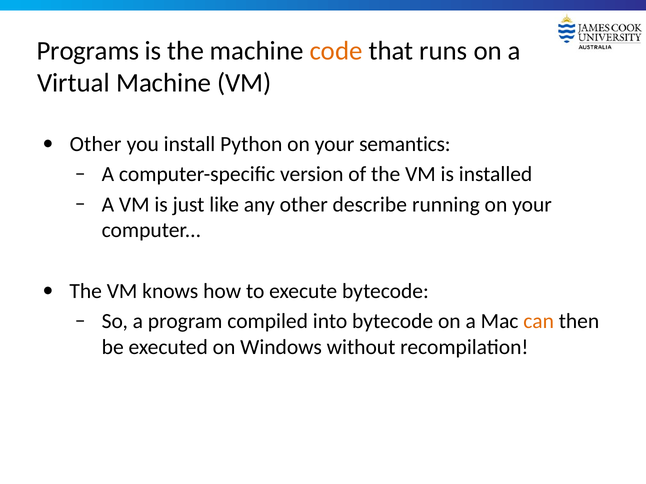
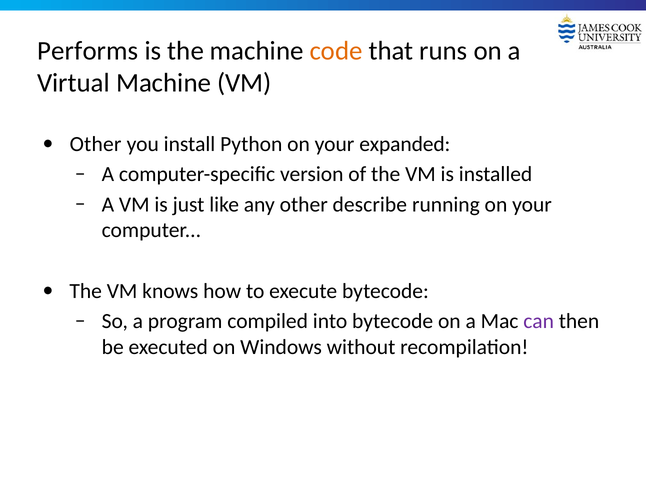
Programs: Programs -> Performs
semantics: semantics -> expanded
can colour: orange -> purple
